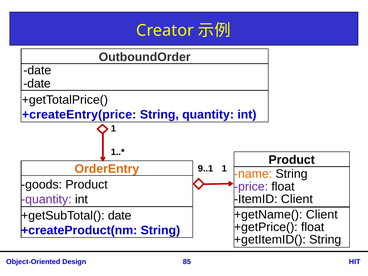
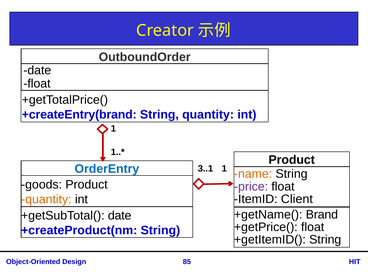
date at (37, 84): date -> float
+createEntry(price: +createEntry(price -> +createEntry(brand
OrderEntry colour: orange -> blue
9..1: 9..1 -> 3..1
quantity at (46, 199) colour: purple -> orange
+getName( Client: Client -> Brand
